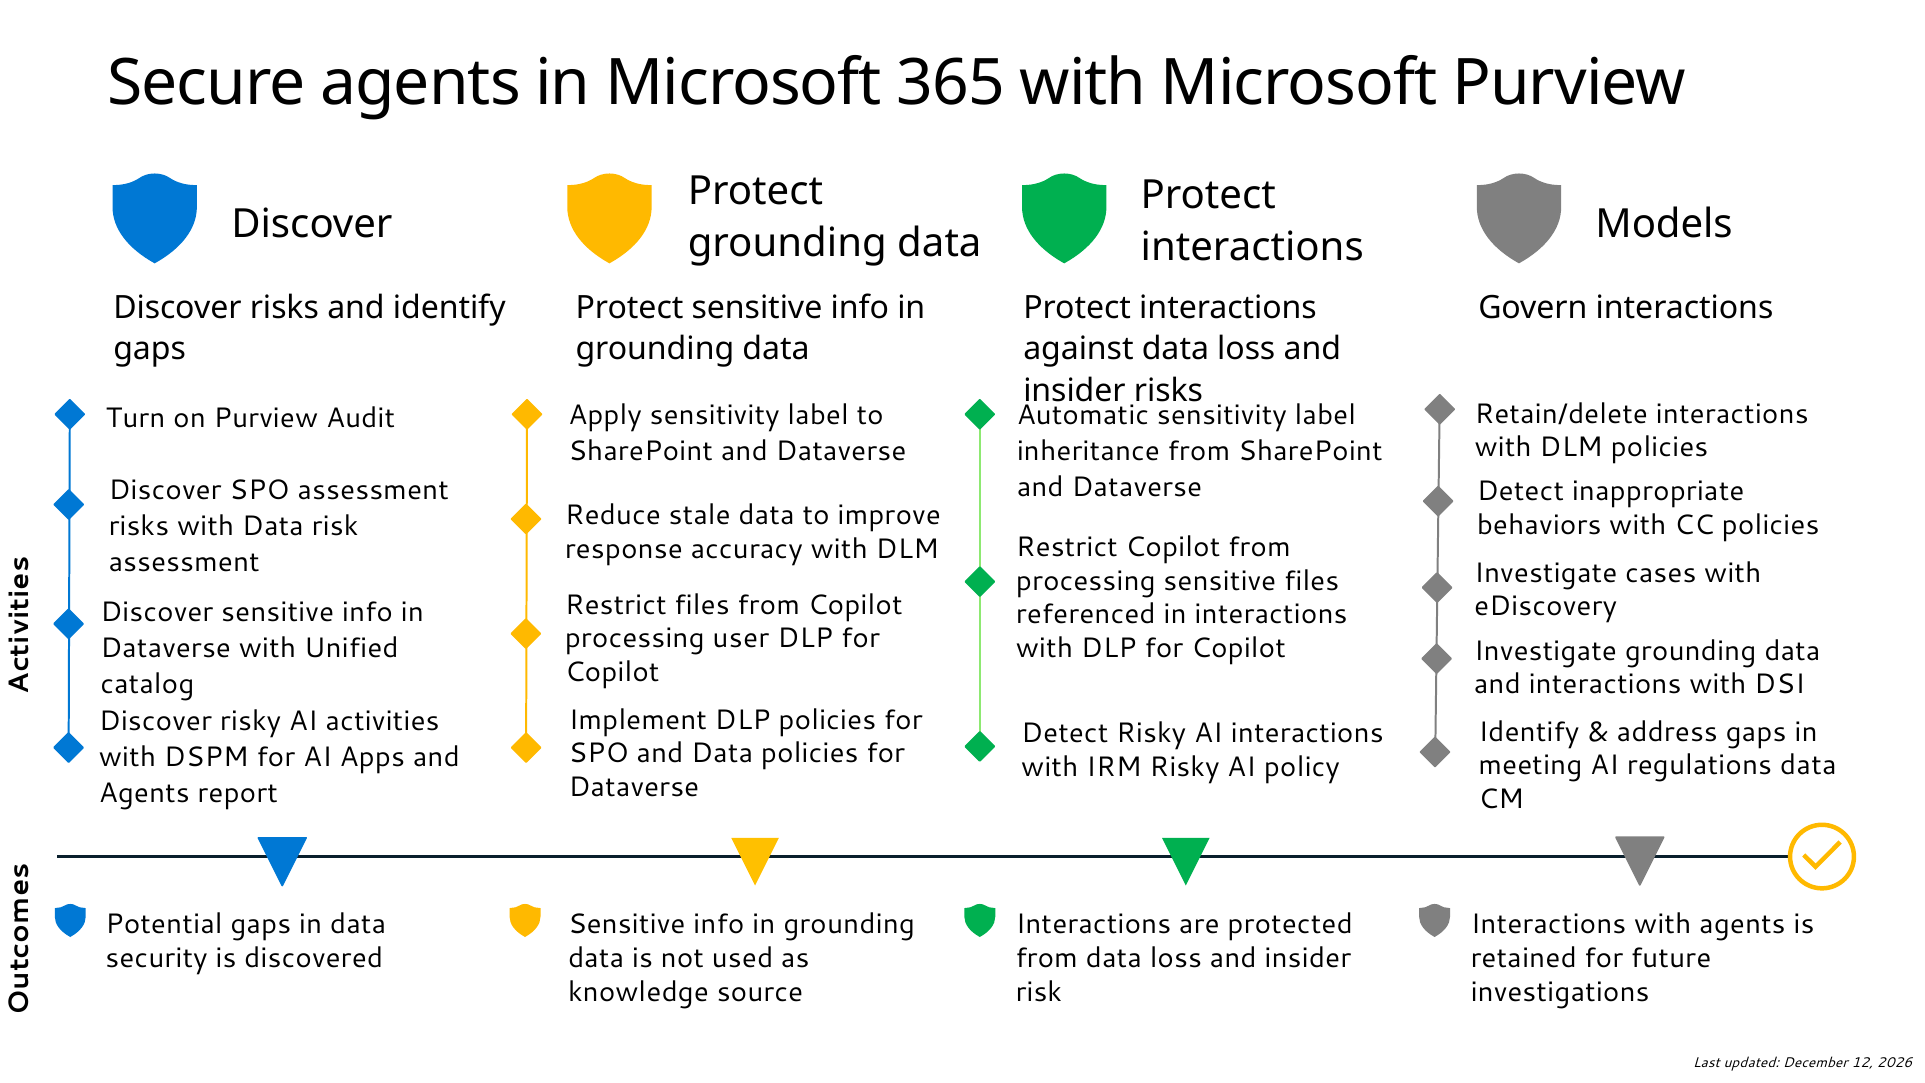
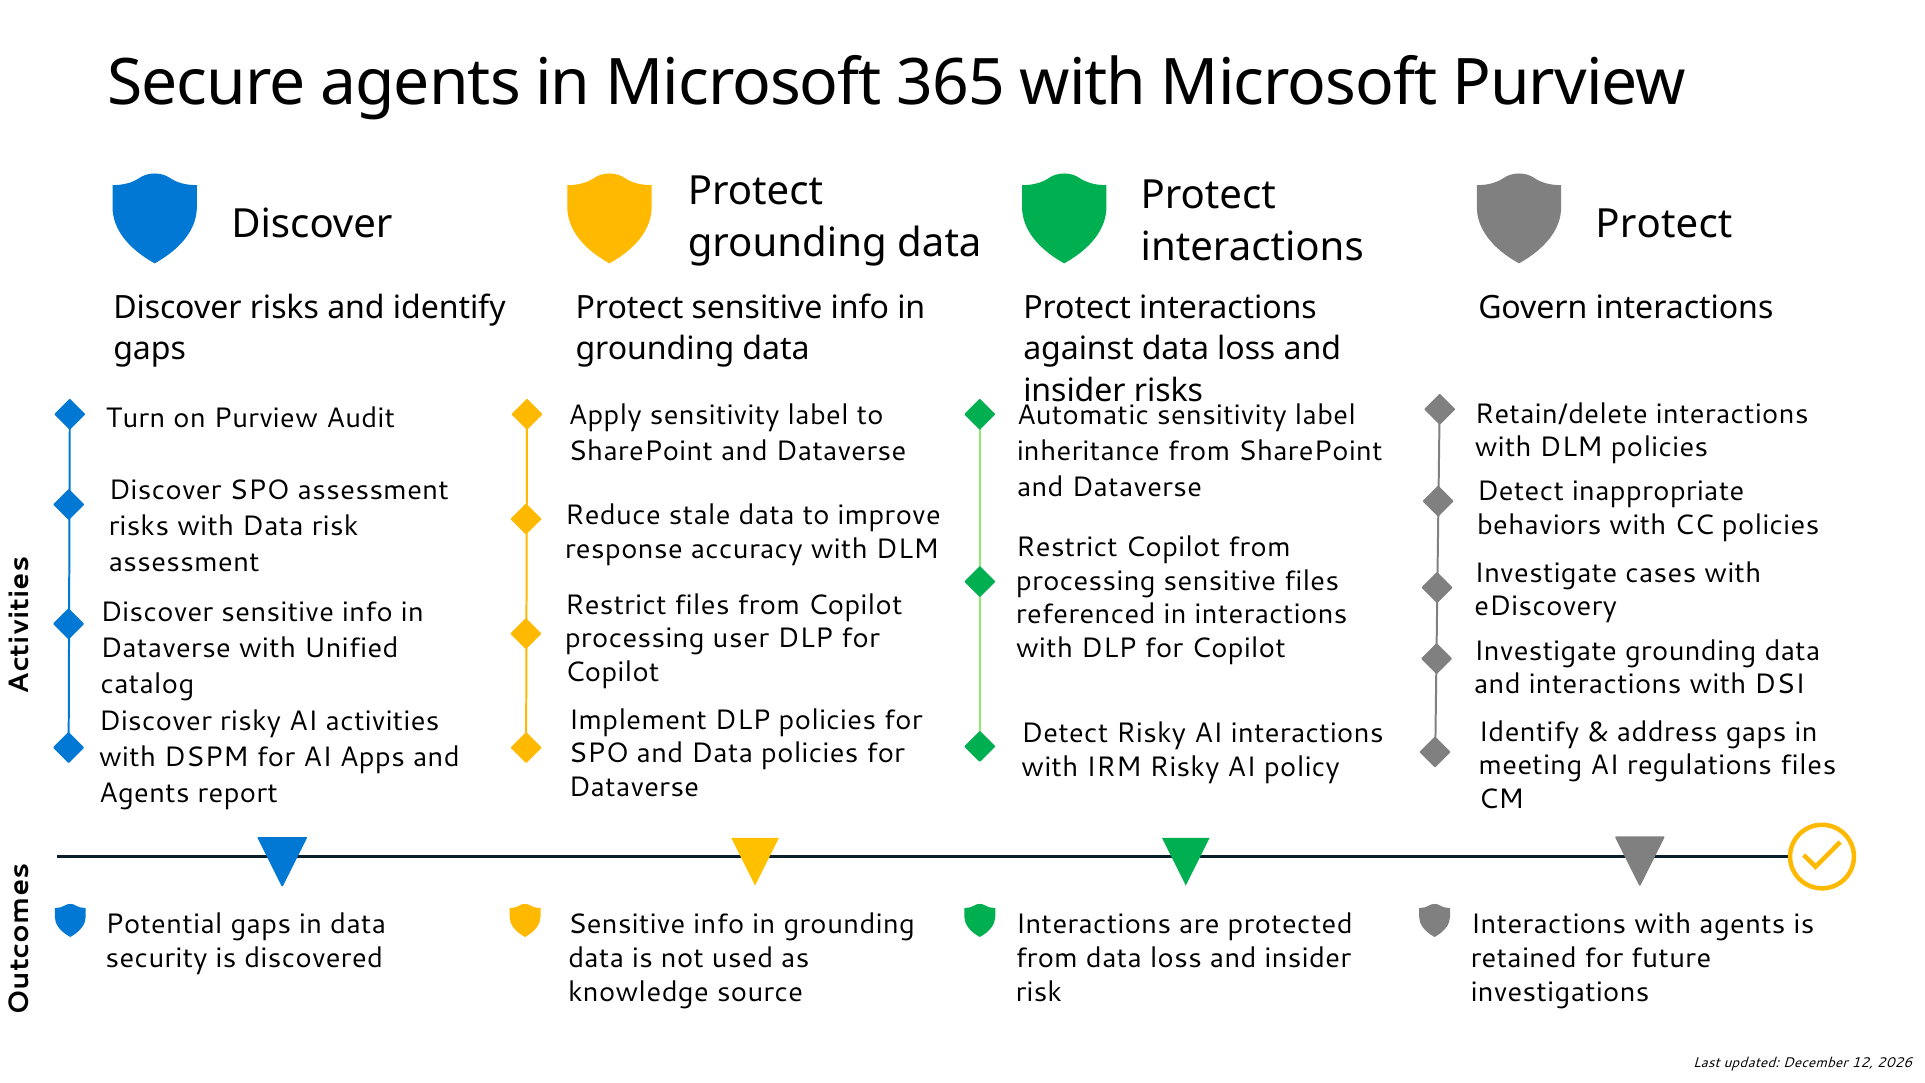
Models at (1664, 224): Models -> Protect
regulations data: data -> files
